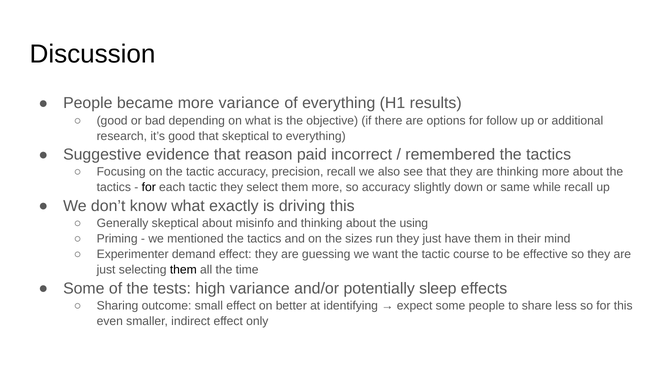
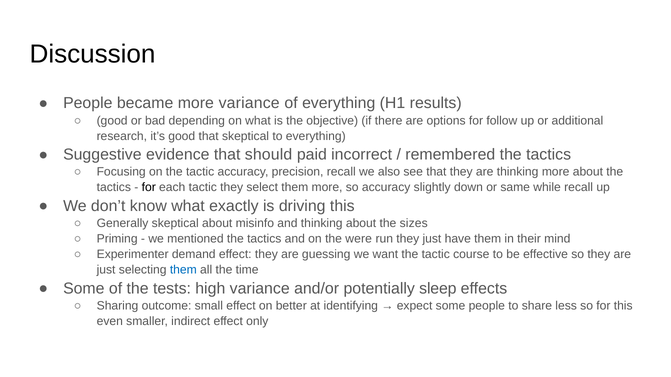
reason: reason -> should
using: using -> sizes
sizes: sizes -> were
them at (183, 270) colour: black -> blue
